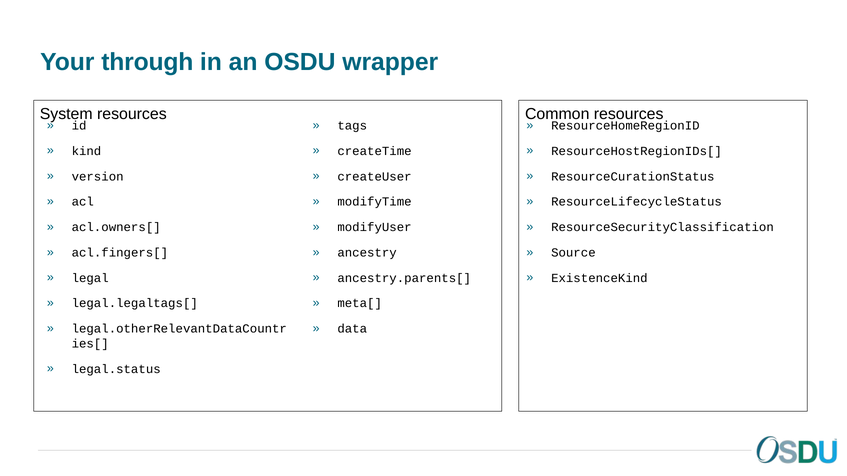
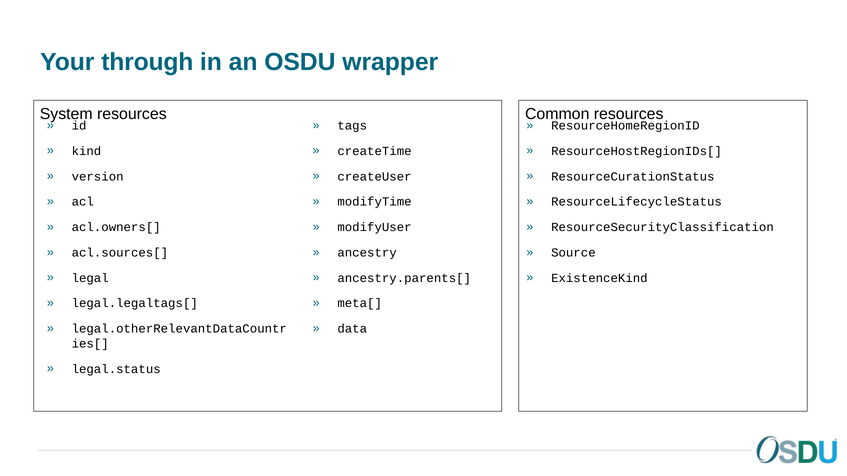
acl.fingers[: acl.fingers[ -> acl.sources[
